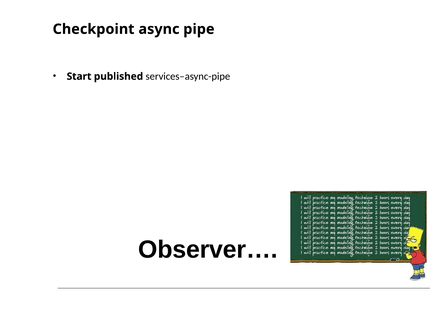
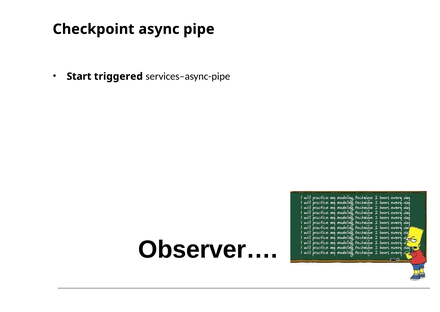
published: published -> triggered
